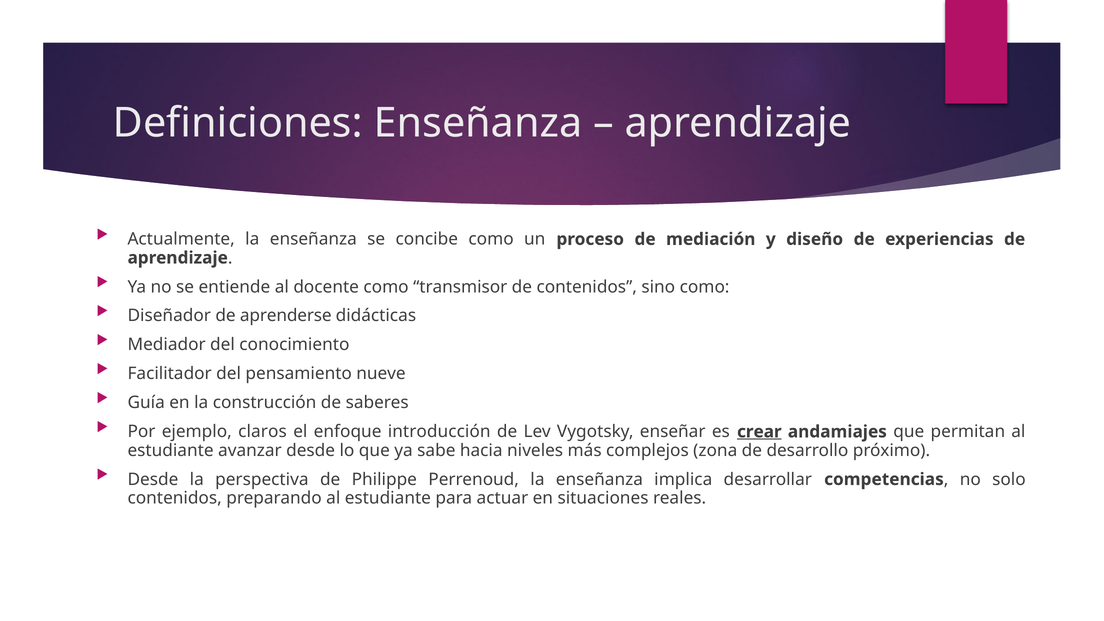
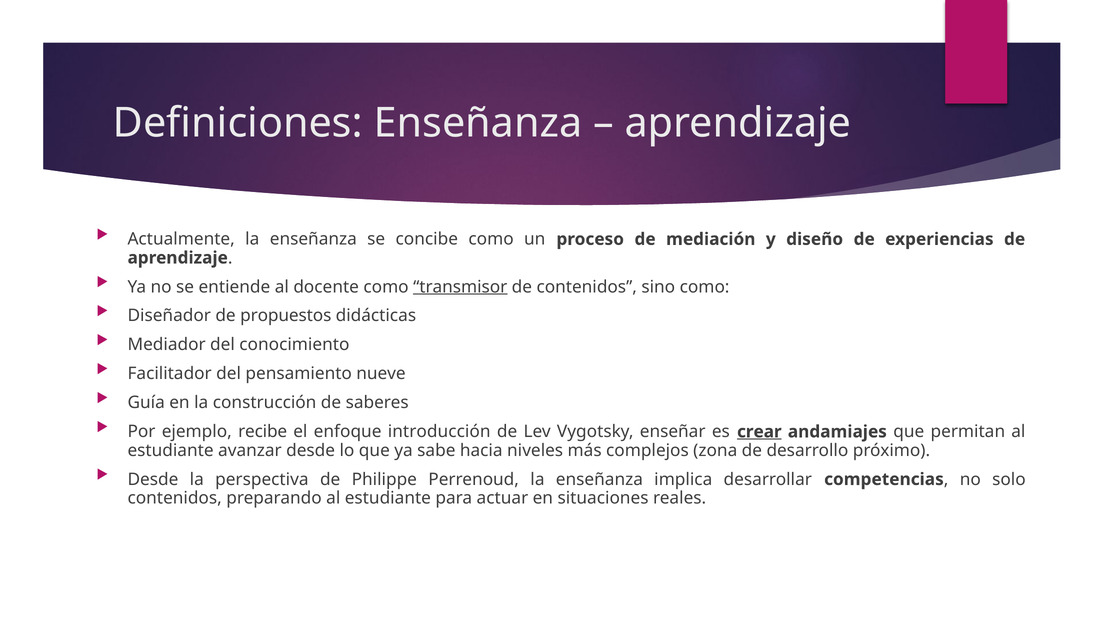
transmisor underline: none -> present
aprenderse: aprenderse -> propuestos
claros: claros -> recibe
